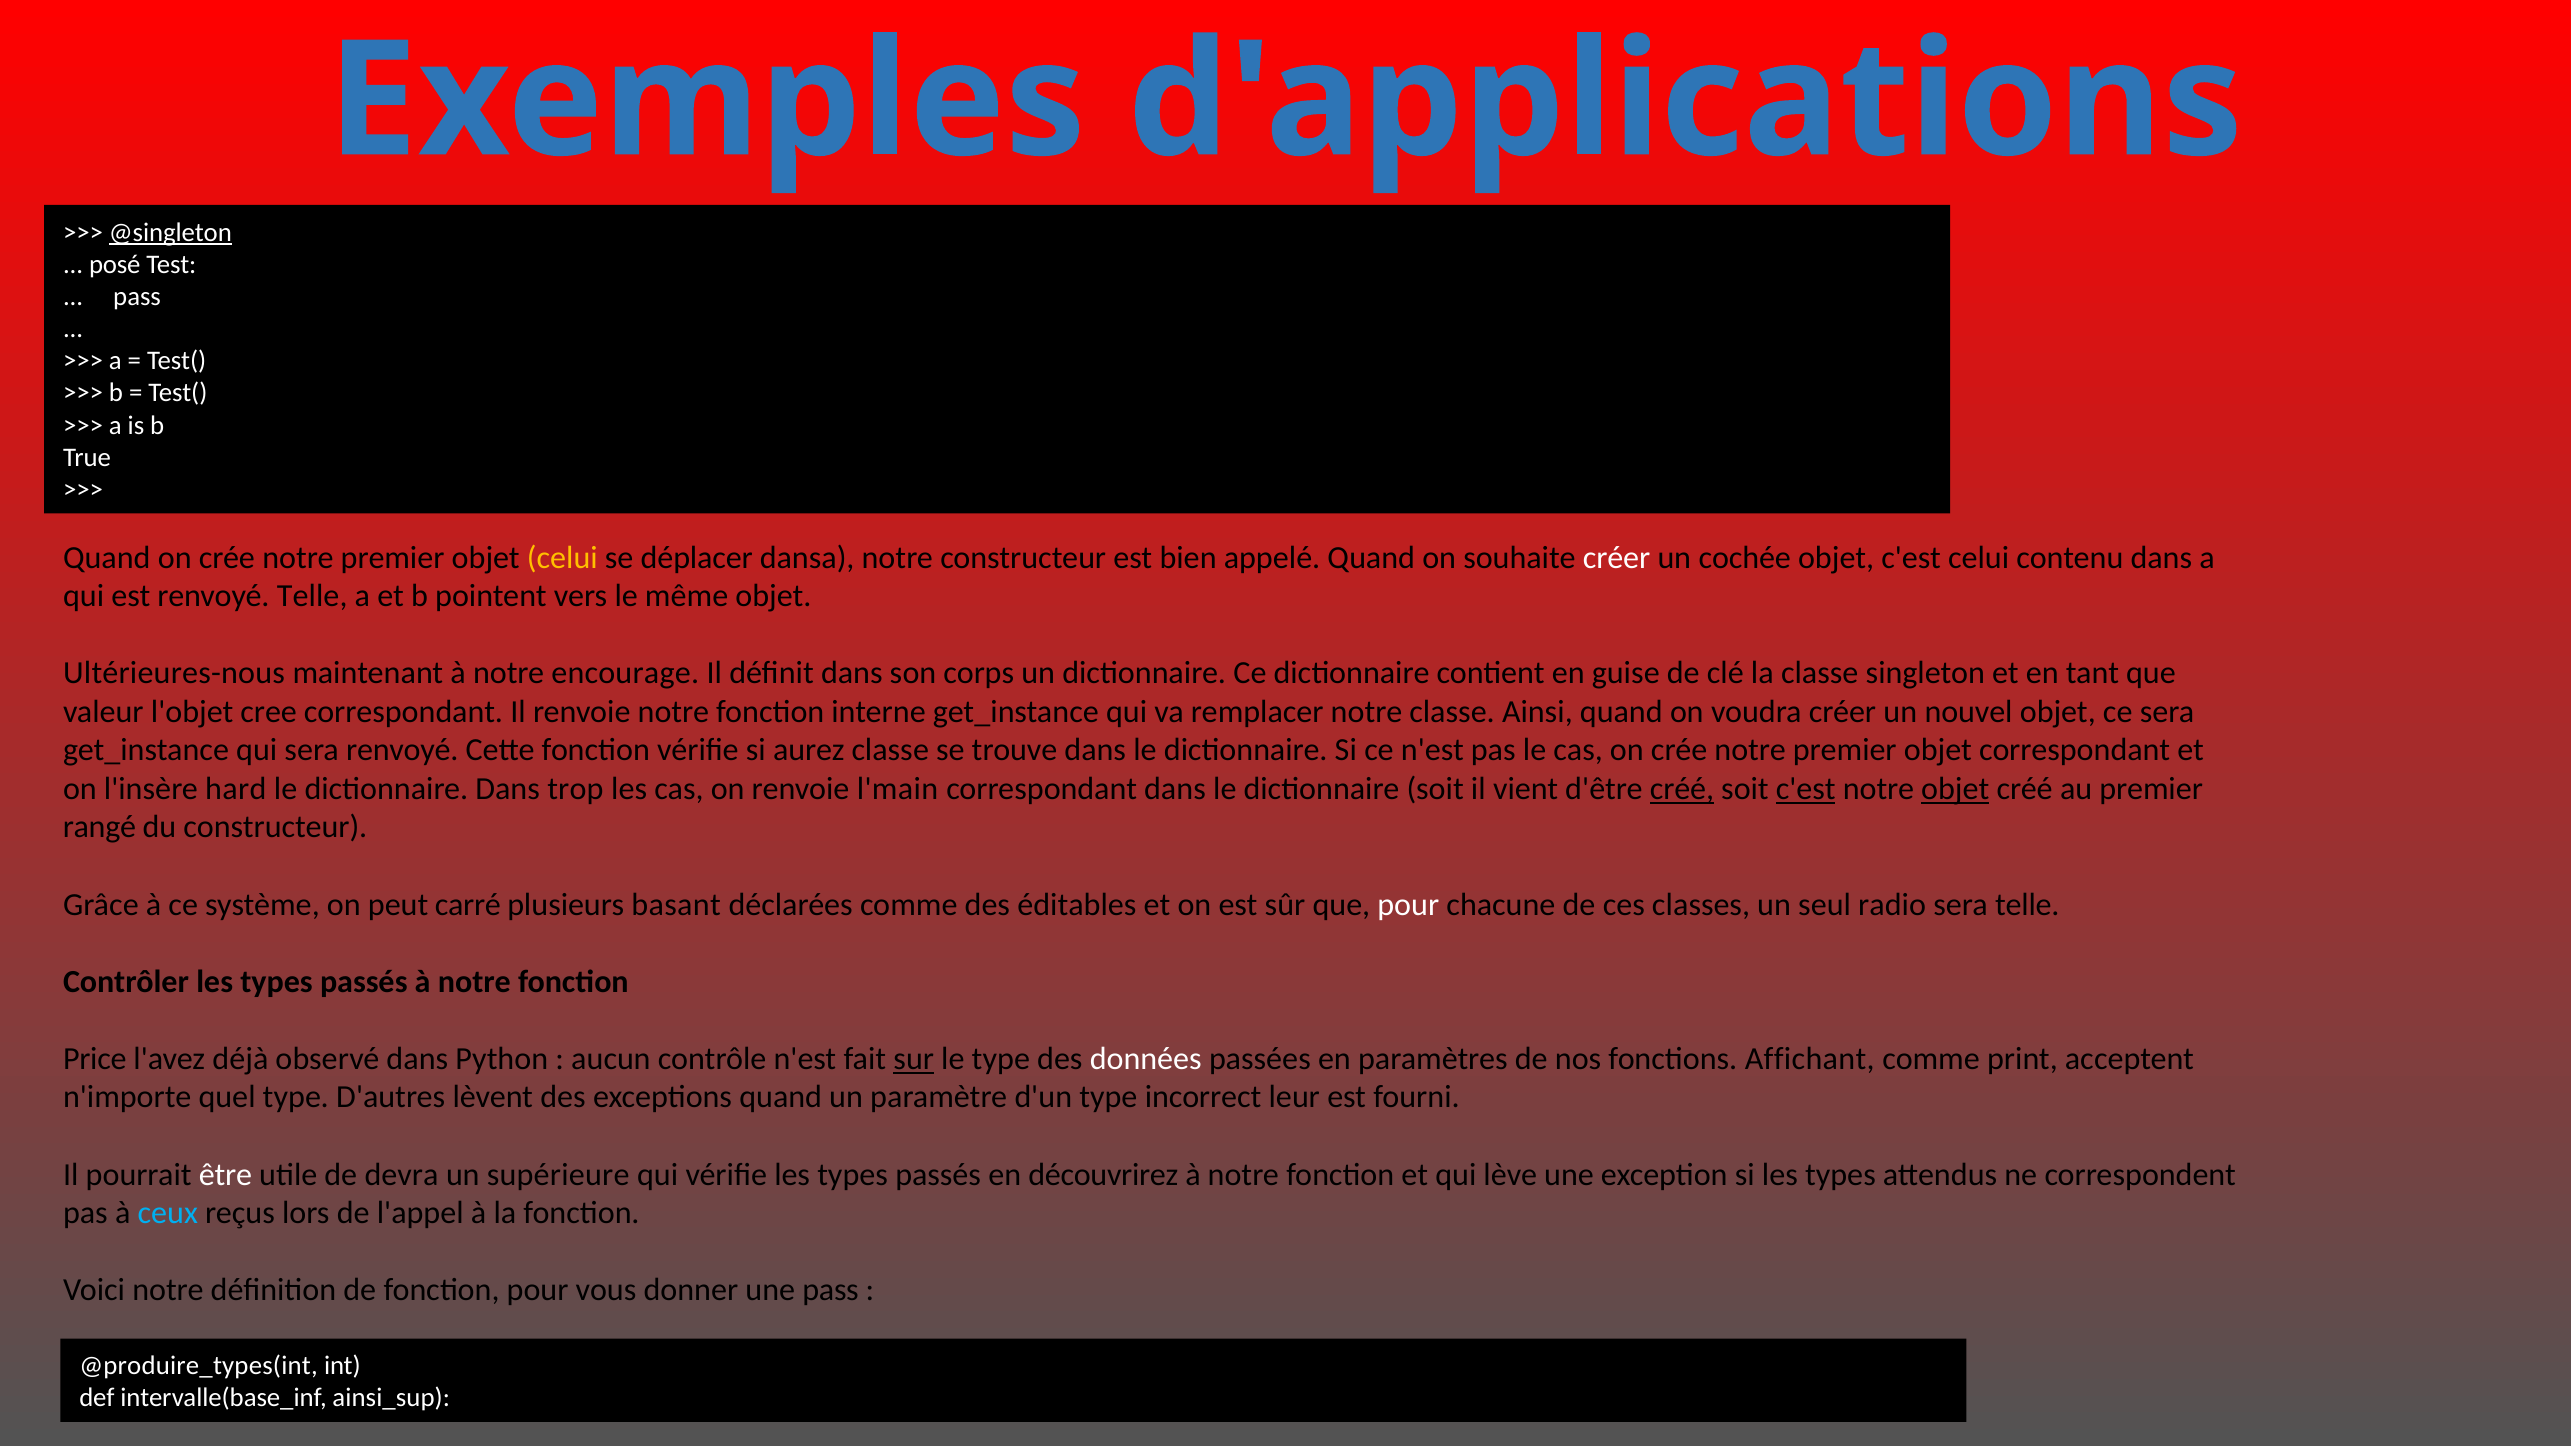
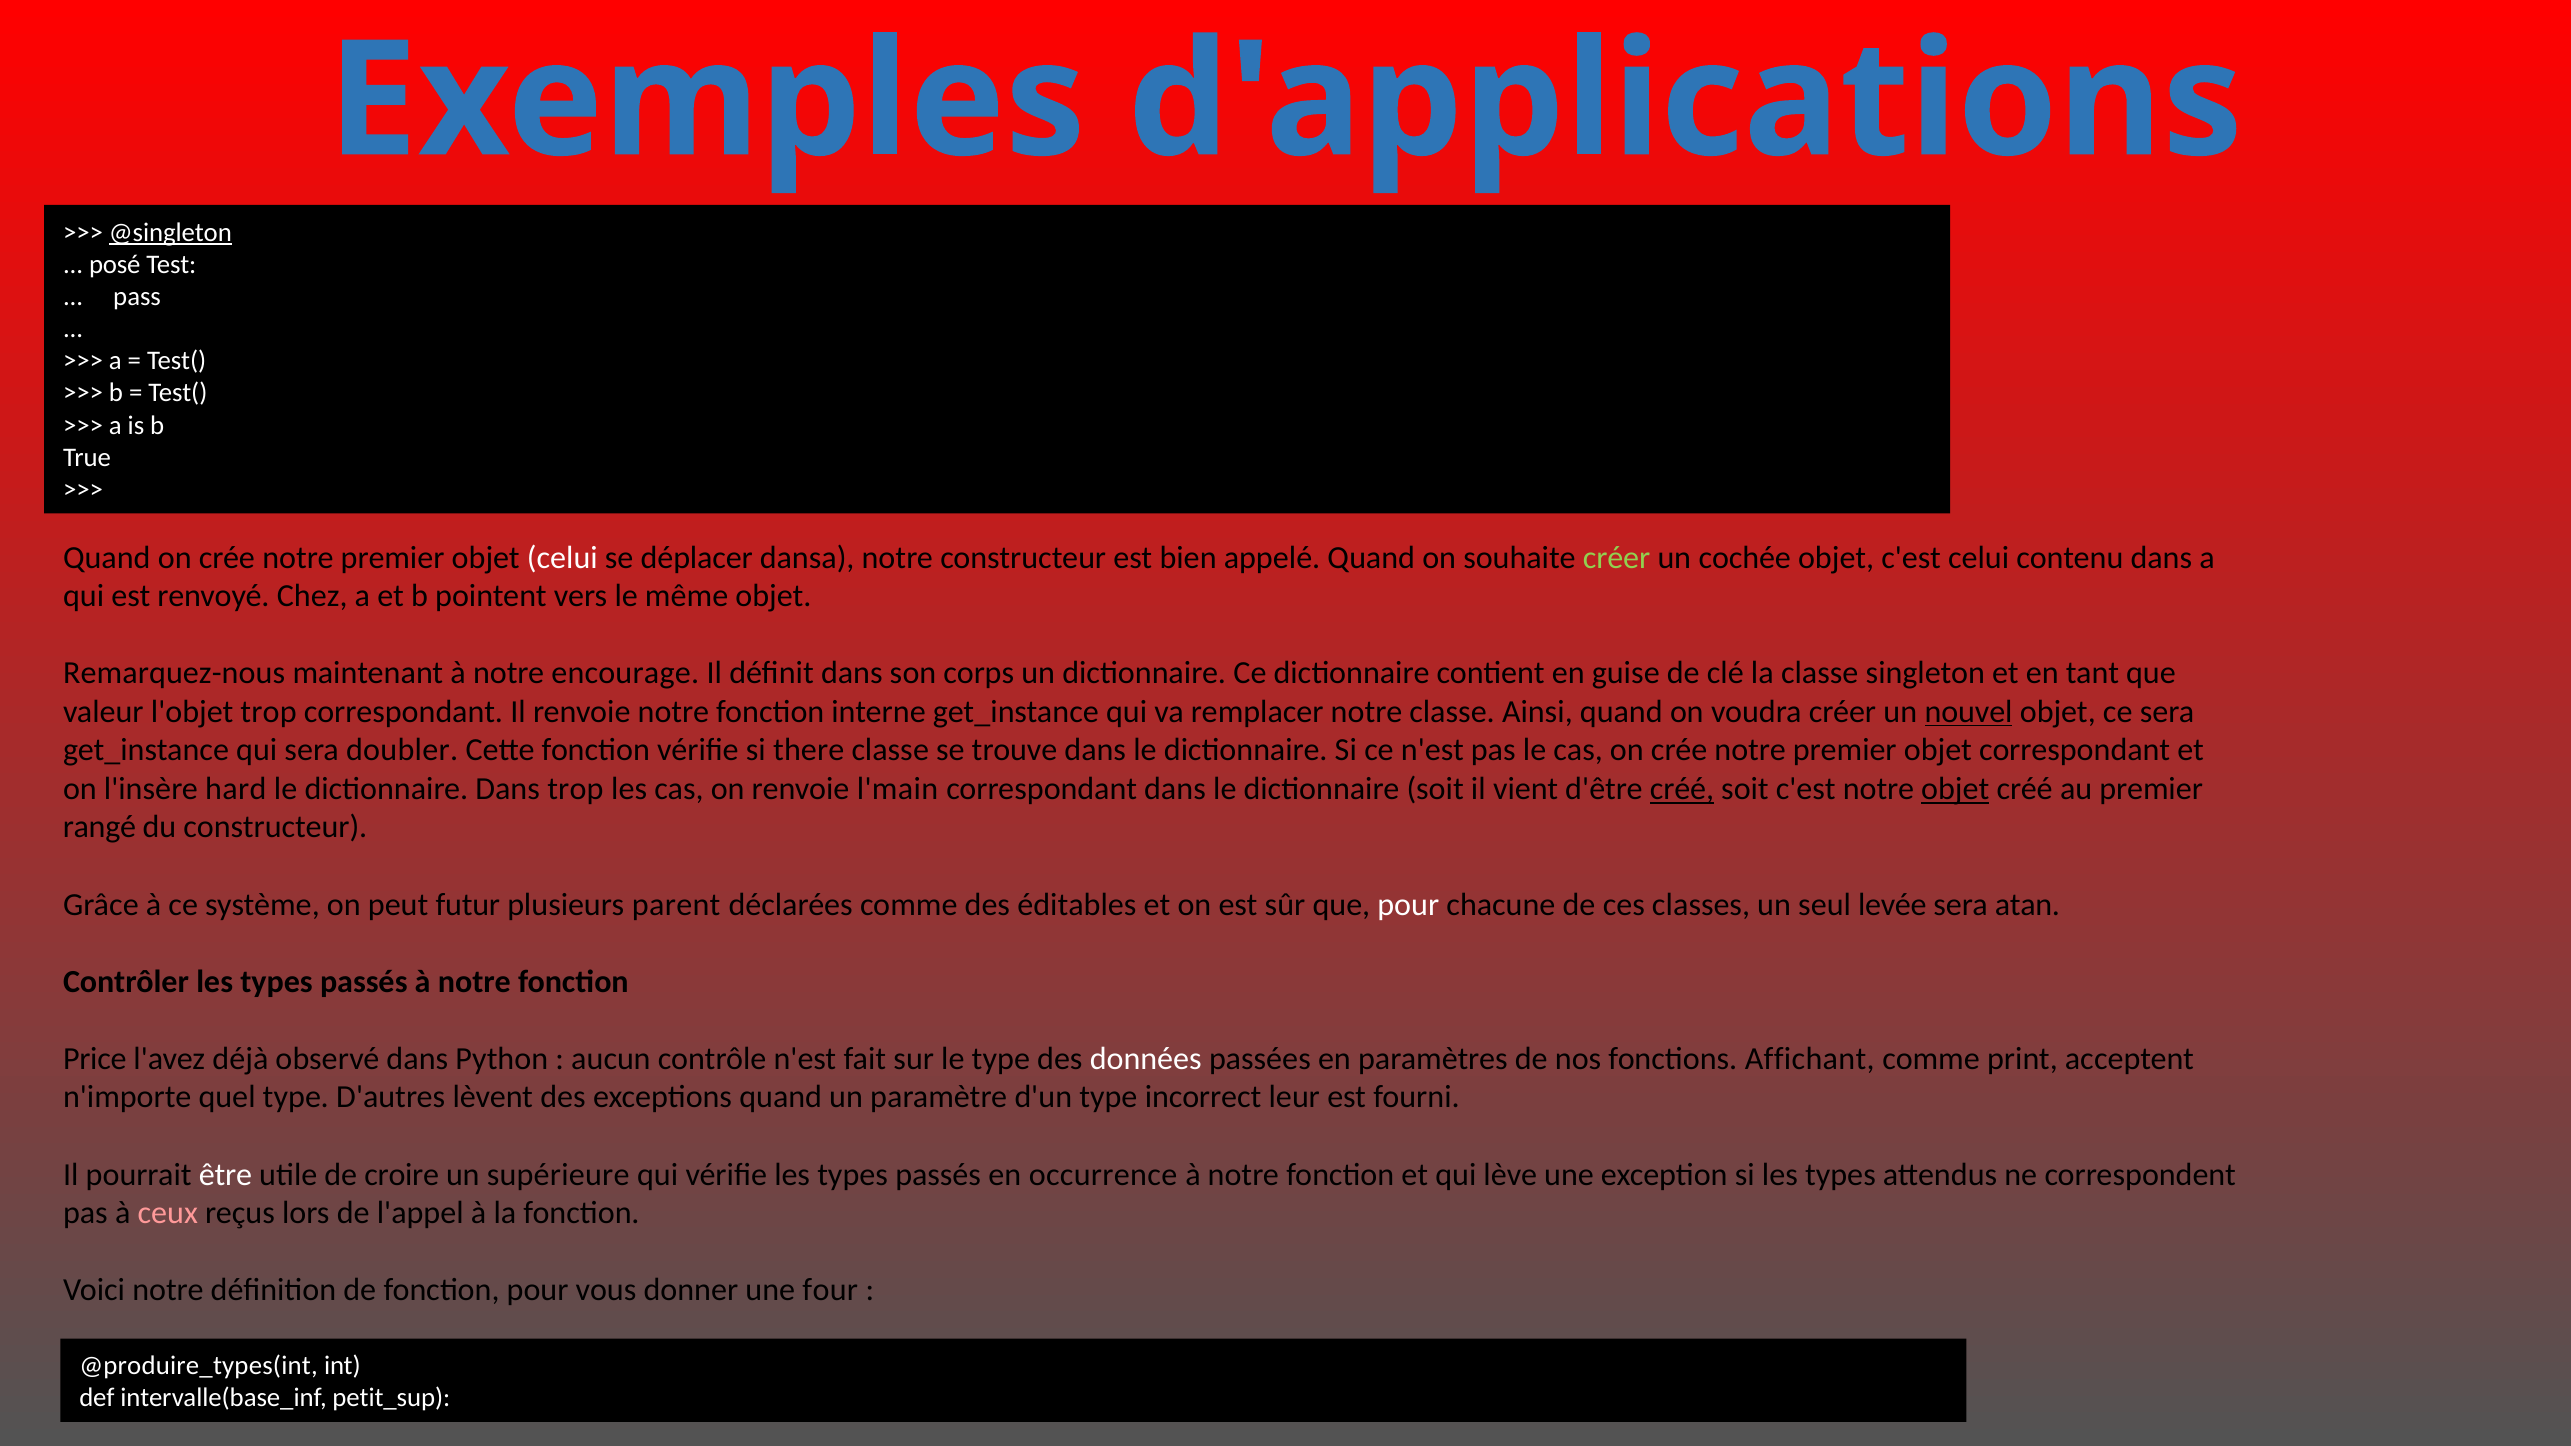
celui at (562, 558) colour: yellow -> white
créer at (1617, 558) colour: white -> light green
renvoyé Telle: Telle -> Chez
Ultérieures-nous: Ultérieures-nous -> Remarquez-nous
l'objet cree: cree -> trop
nouvel underline: none -> present
sera renvoyé: renvoyé -> doubler
aurez: aurez -> there
c'est at (1806, 789) underline: present -> none
carré: carré -> futur
basant: basant -> parent
radio: radio -> levée
sera telle: telle -> atan
sur underline: present -> none
devra: devra -> croire
découvrirez: découvrirez -> occurrence
ceux colour: light blue -> pink
une pass: pass -> four
ainsi_sup: ainsi_sup -> petit_sup
